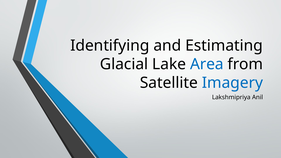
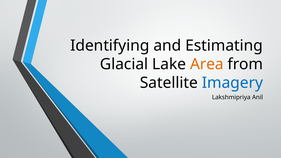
Area colour: blue -> orange
